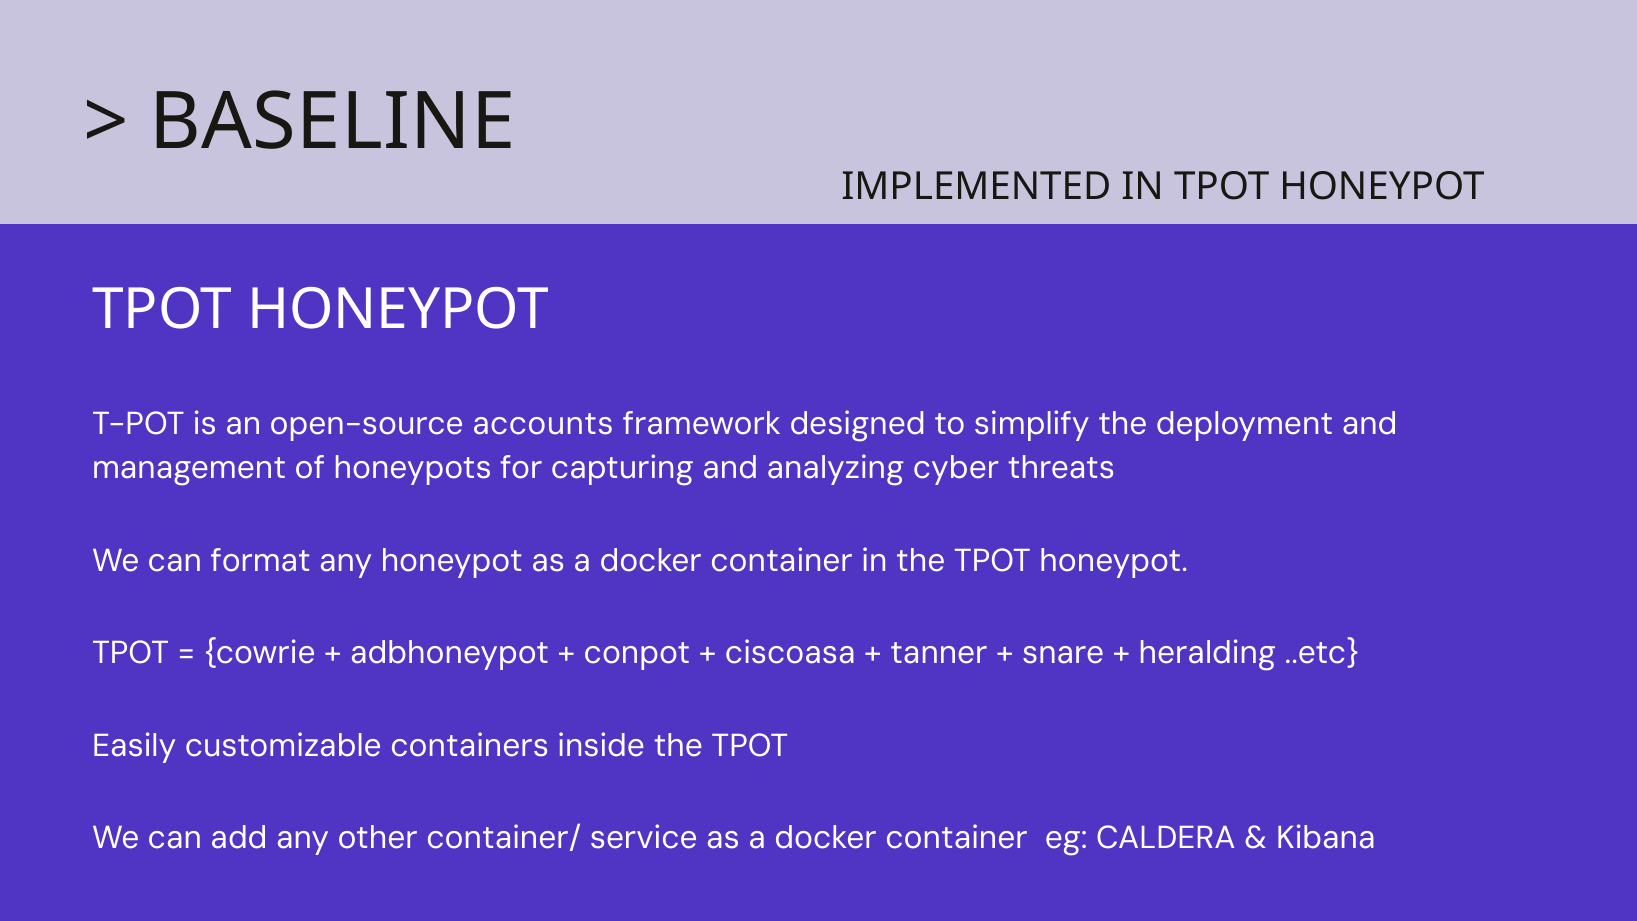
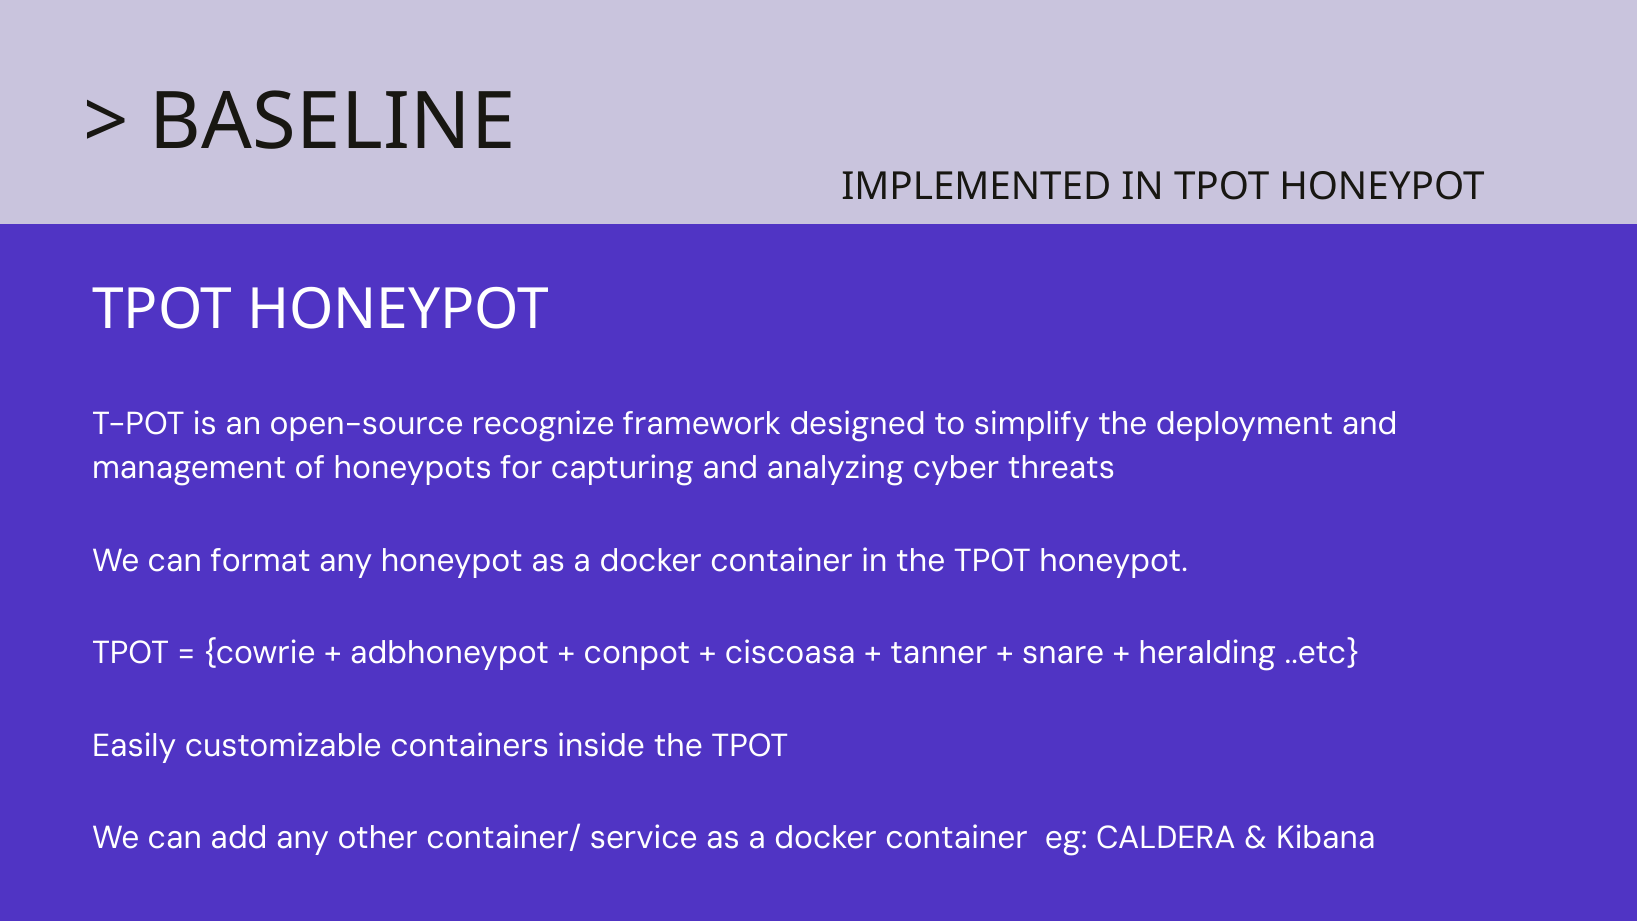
accounts: accounts -> recognize
